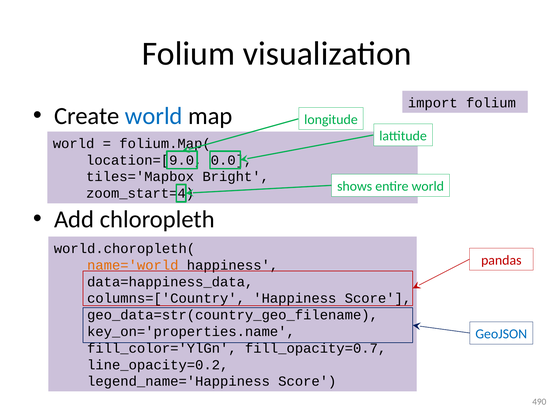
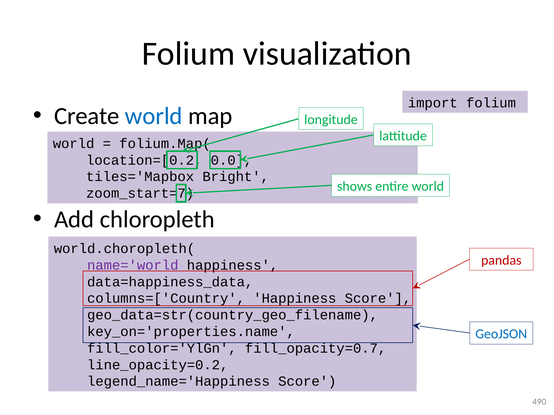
location=[9.0: location=[9.0 -> location=[0.2
zoom_start=4: zoom_start=4 -> zoom_start=7
name='world colour: orange -> purple
